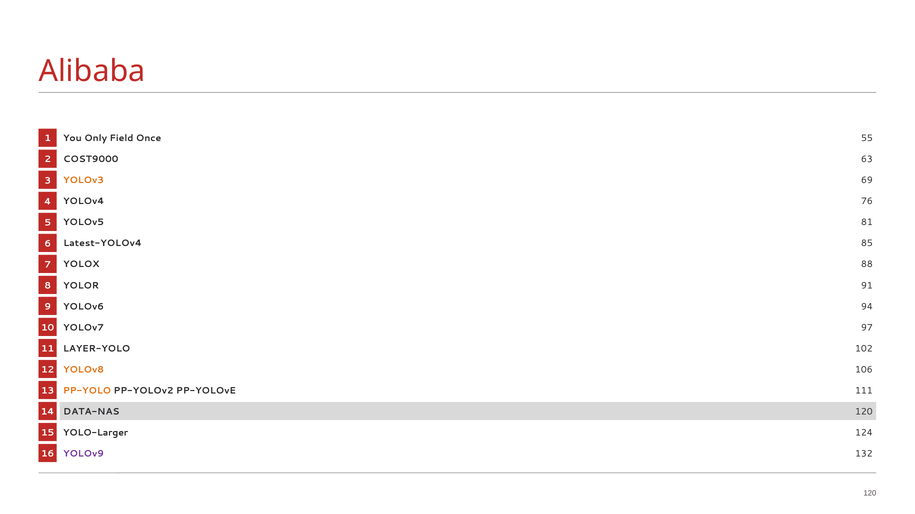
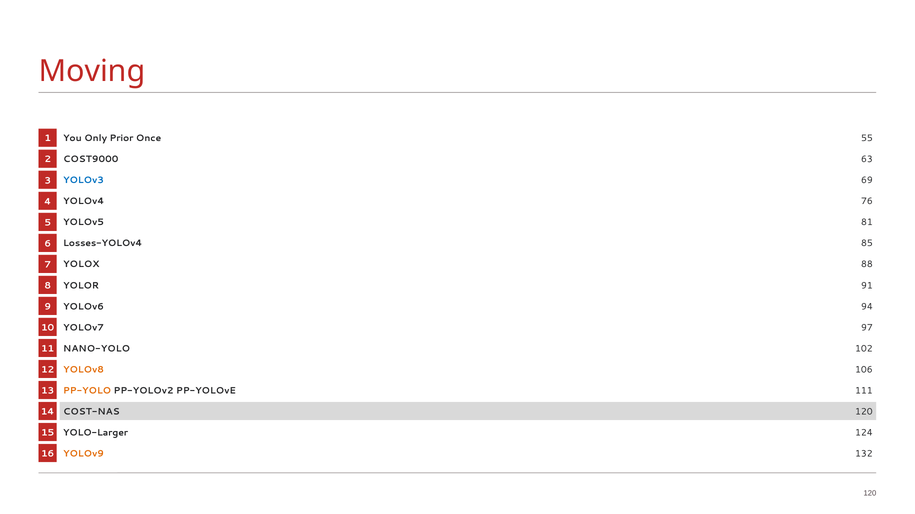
Alibaba: Alibaba -> Moving
Field: Field -> Prior
YOLOv3 colour: orange -> blue
Latest-YOLOv4: Latest-YOLOv4 -> Losses-YOLOv4
LAYER-YOLO: LAYER-YOLO -> NANO-YOLO
DATA-NAS: DATA-NAS -> COST-NAS
YOLOv9 colour: purple -> orange
